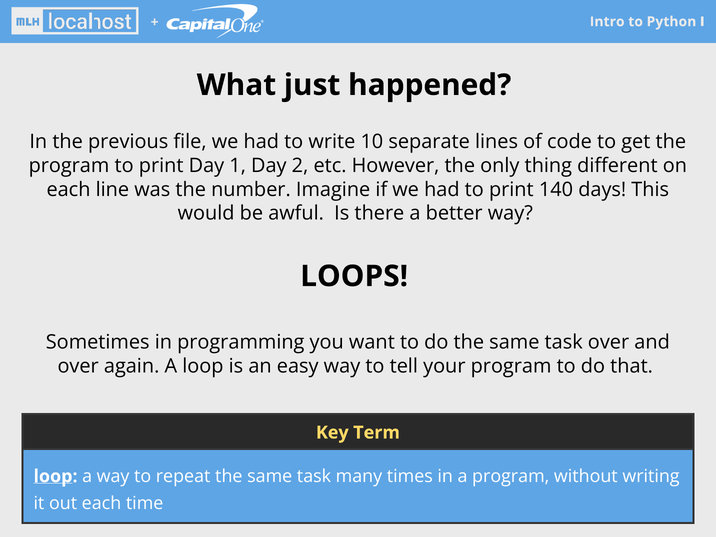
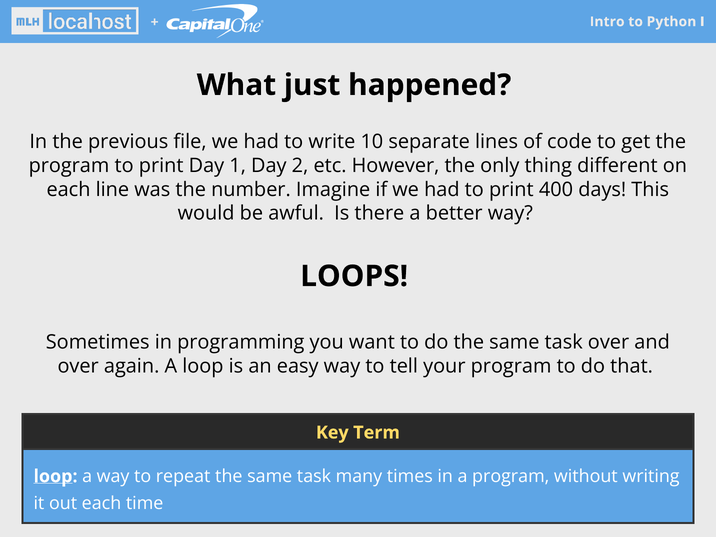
140: 140 -> 400
